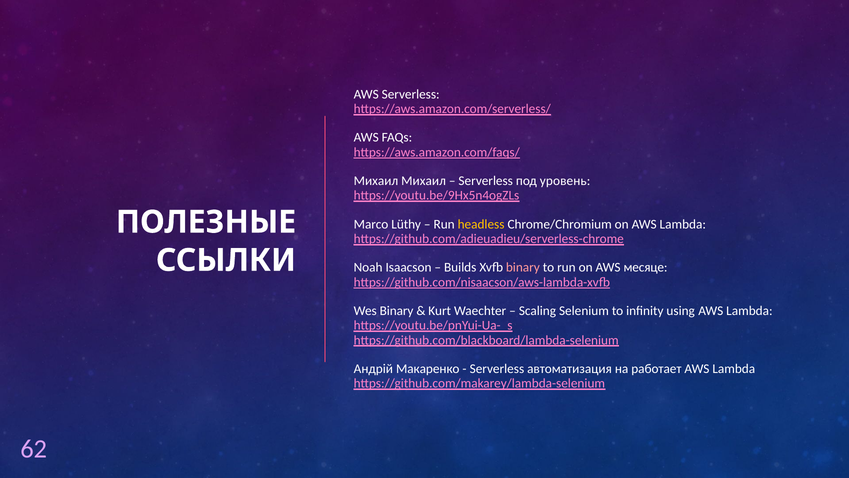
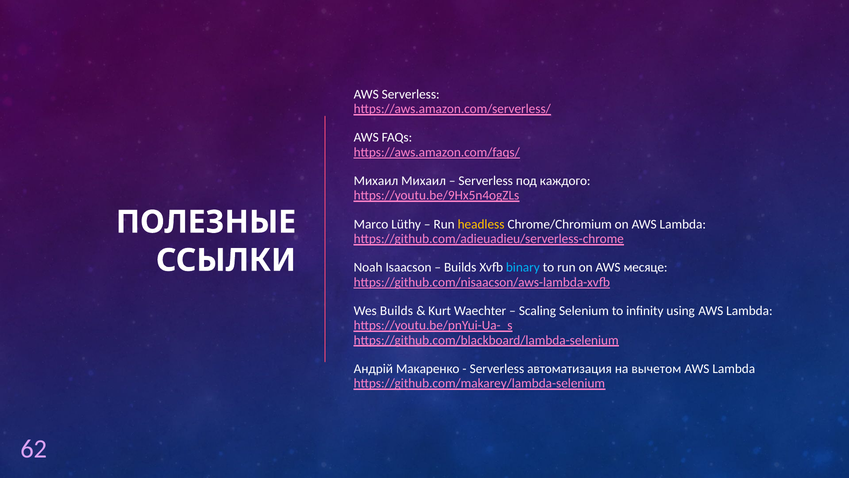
уровень: уровень -> каждого
binary at (523, 267) colour: pink -> light blue
Wes Binary: Binary -> Builds
работает: работает -> вычетом
